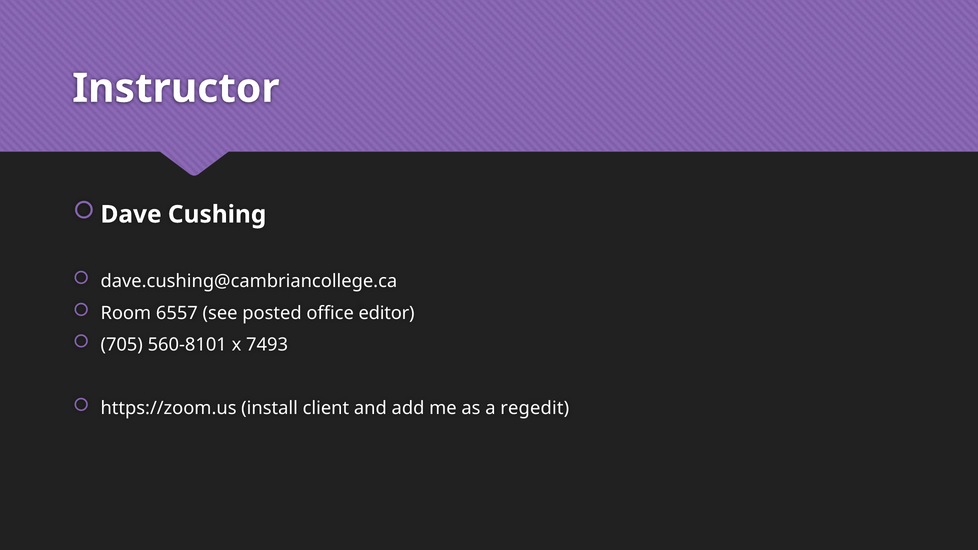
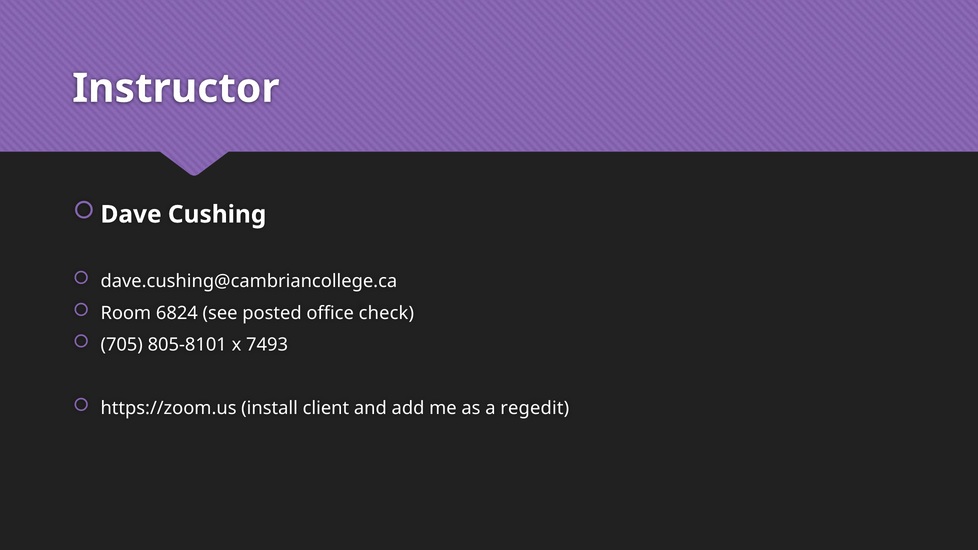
6557: 6557 -> 6824
editor: editor -> check
560-8101: 560-8101 -> 805-8101
